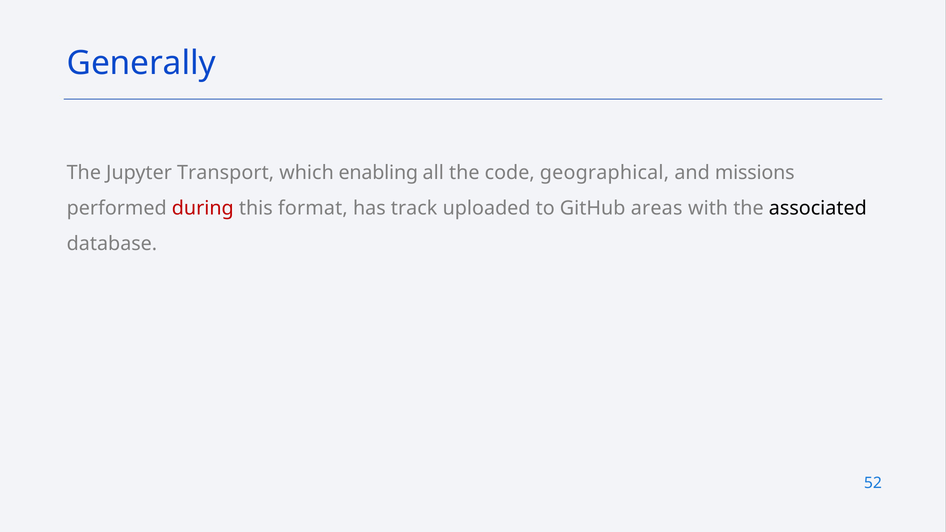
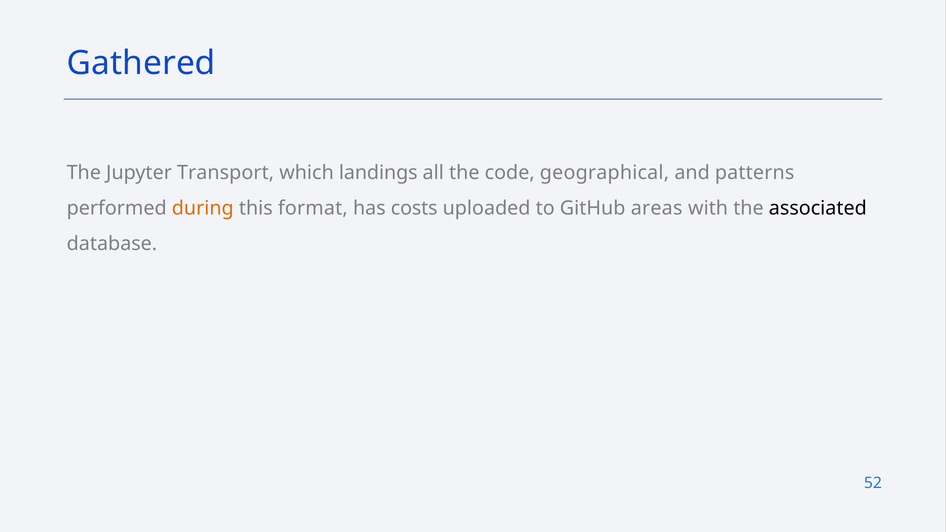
Generally: Generally -> Gathered
enabling: enabling -> landings
missions: missions -> patterns
during colour: red -> orange
track: track -> costs
